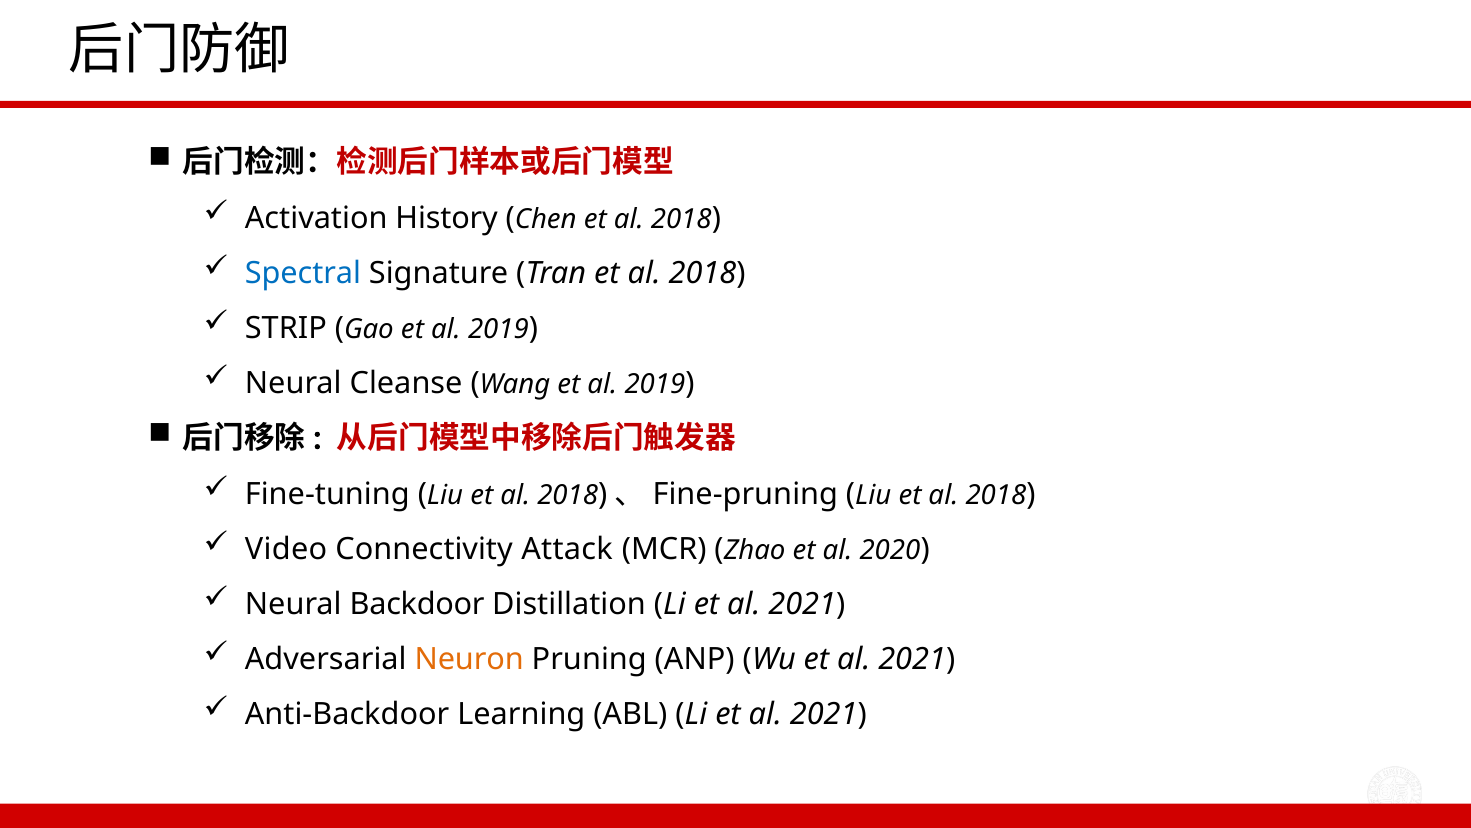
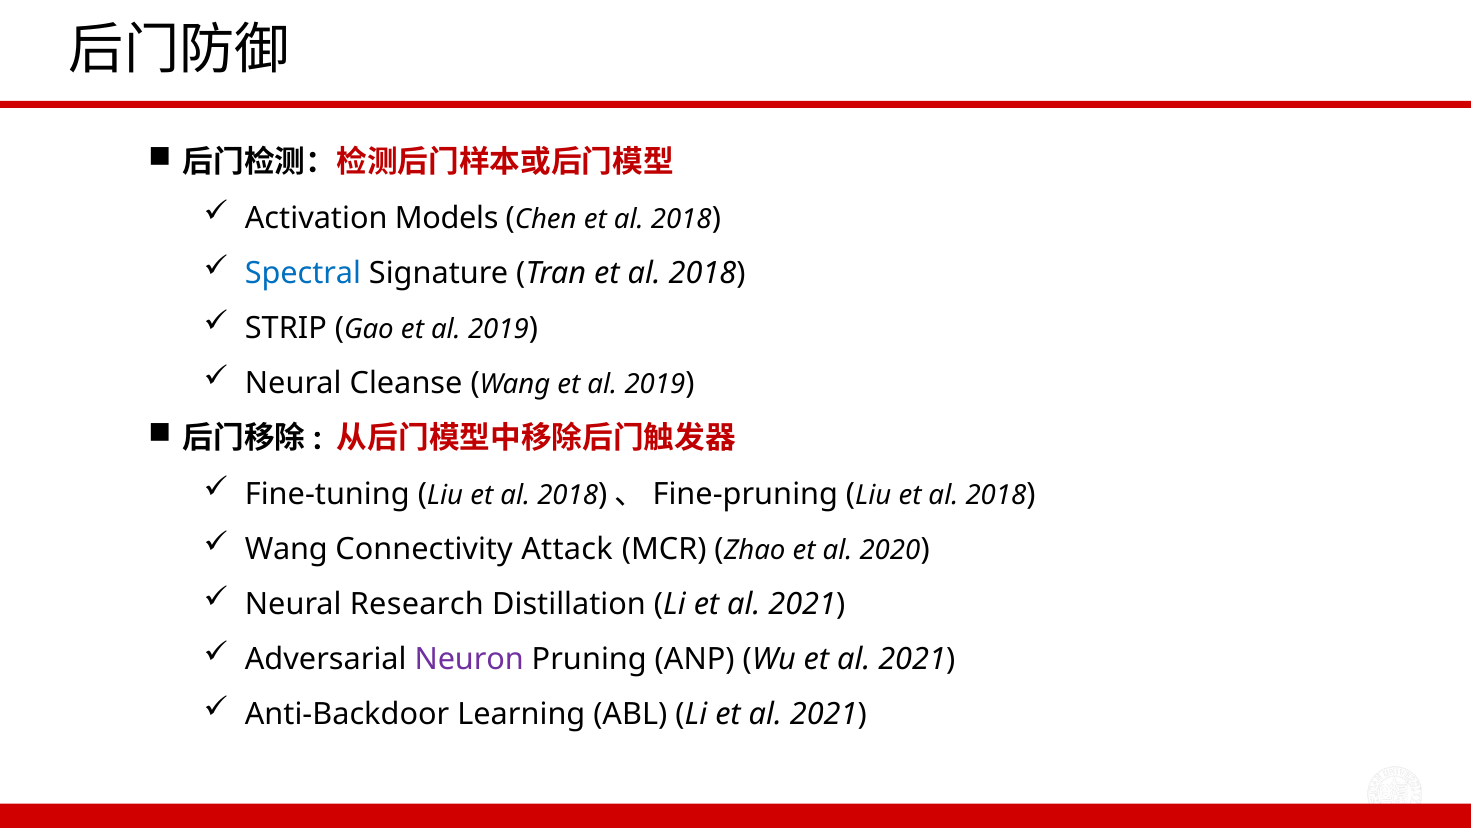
History: History -> Models
Video at (286, 549): Video -> Wang
Backdoor: Backdoor -> Research
Neuron colour: orange -> purple
